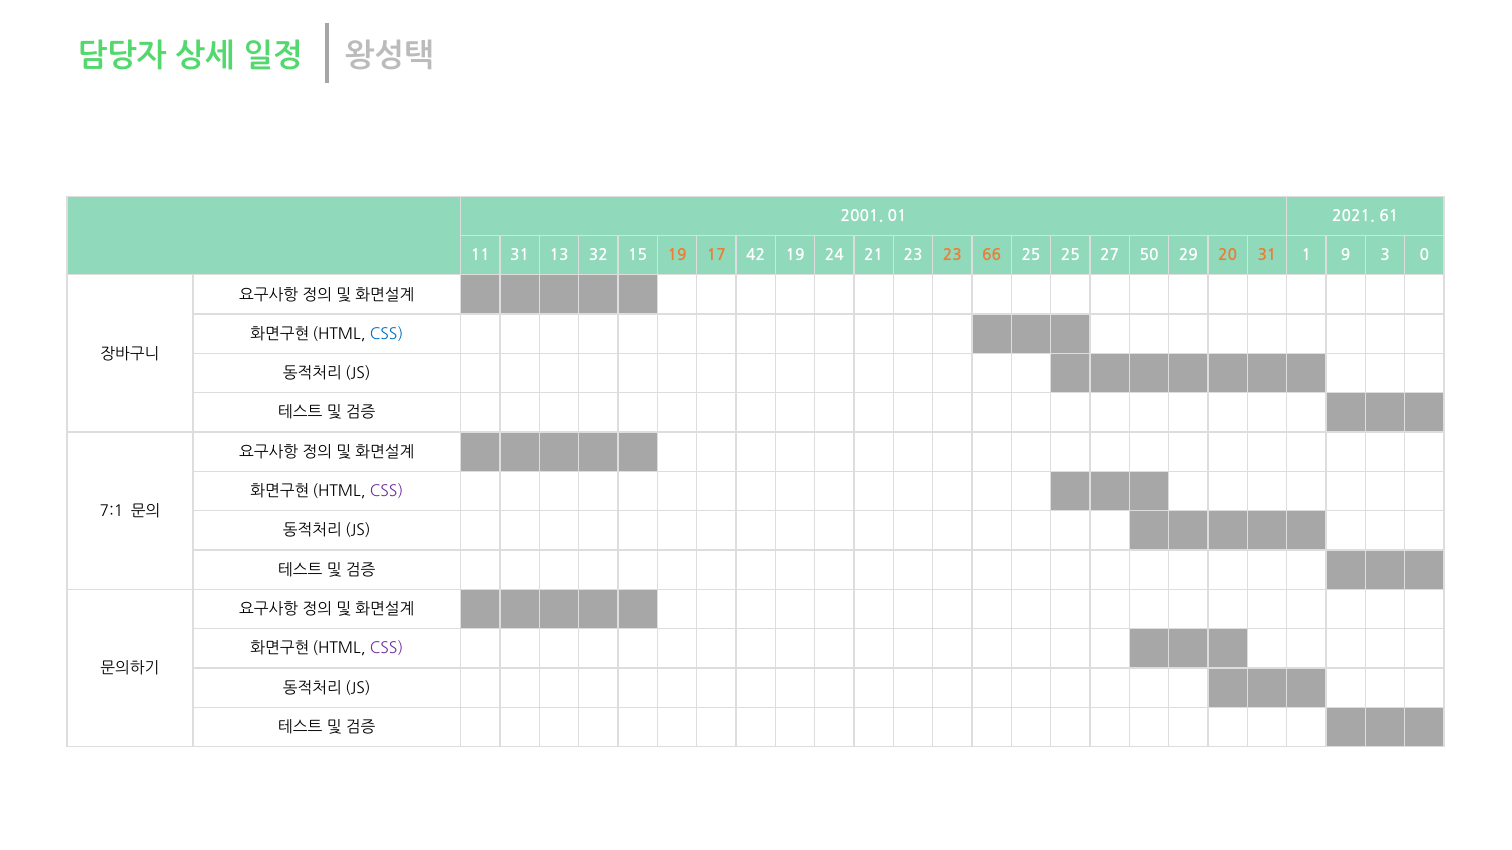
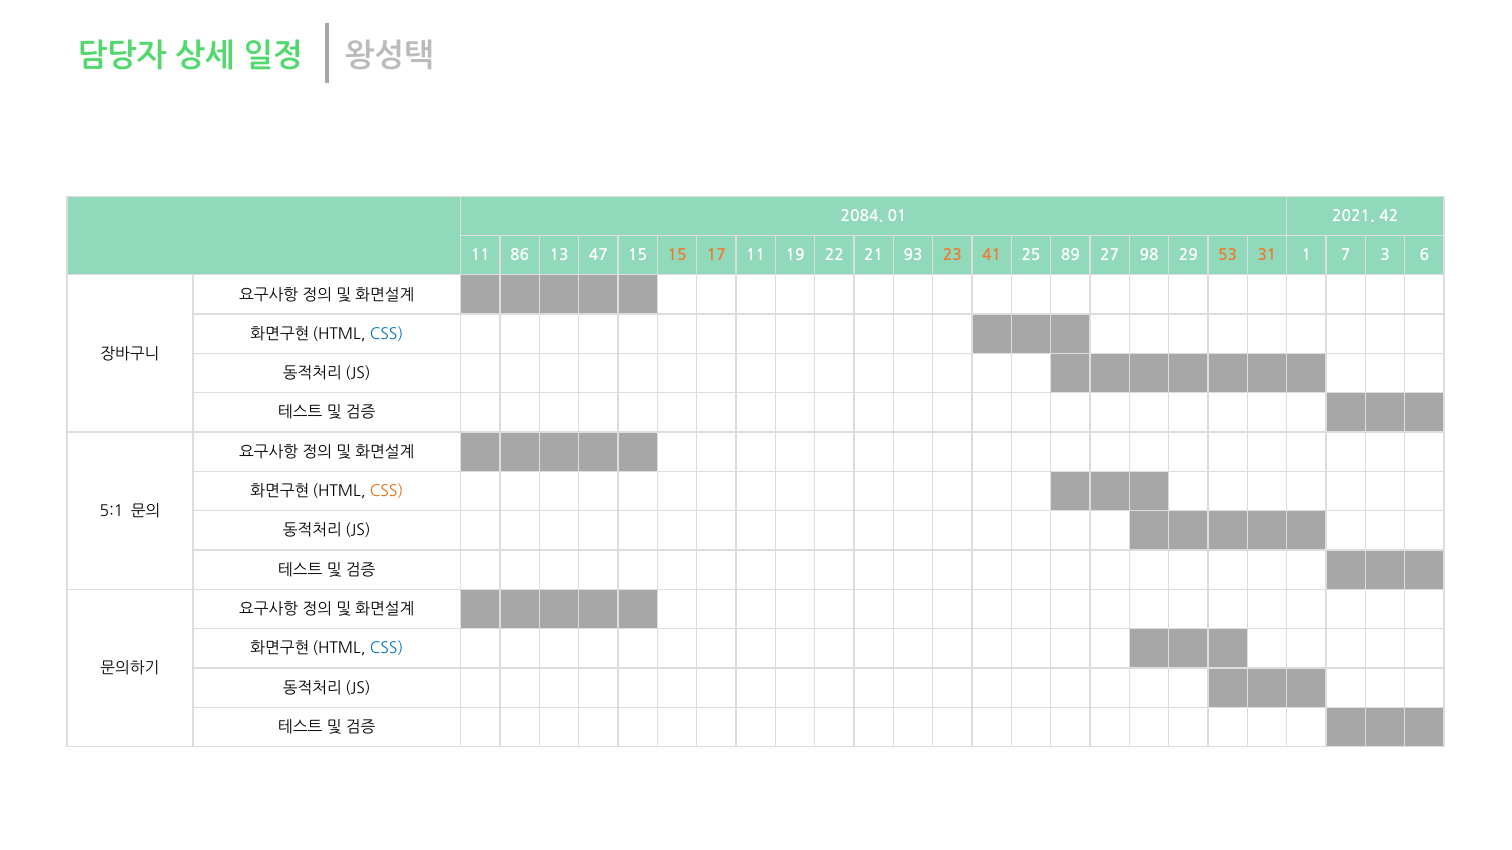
2001: 2001 -> 2084
61: 61 -> 42
11 31: 31 -> 86
32: 32 -> 47
15 19: 19 -> 15
17 42: 42 -> 11
24: 24 -> 22
21 23: 23 -> 93
66: 66 -> 41
25 25: 25 -> 89
50: 50 -> 98
20: 20 -> 53
9: 9 -> 7
0: 0 -> 6
CSS at (387, 492) colour: purple -> orange
7:1: 7:1 -> 5:1
CSS at (387, 649) colour: purple -> blue
